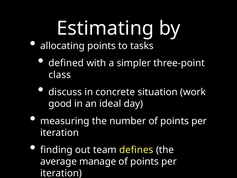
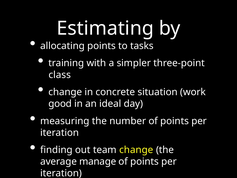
defined: defined -> training
discuss at (65, 92): discuss -> change
team defines: defines -> change
